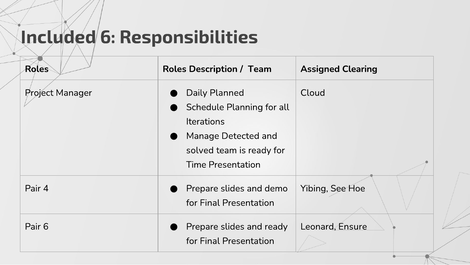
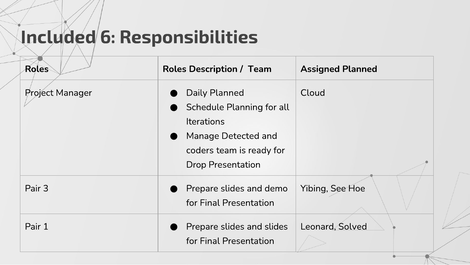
Assigned Clearing: Clearing -> Planned
solved: solved -> coders
Time: Time -> Drop
4: 4 -> 3
Pair 6: 6 -> 1
and ready: ready -> slides
Ensure: Ensure -> Solved
